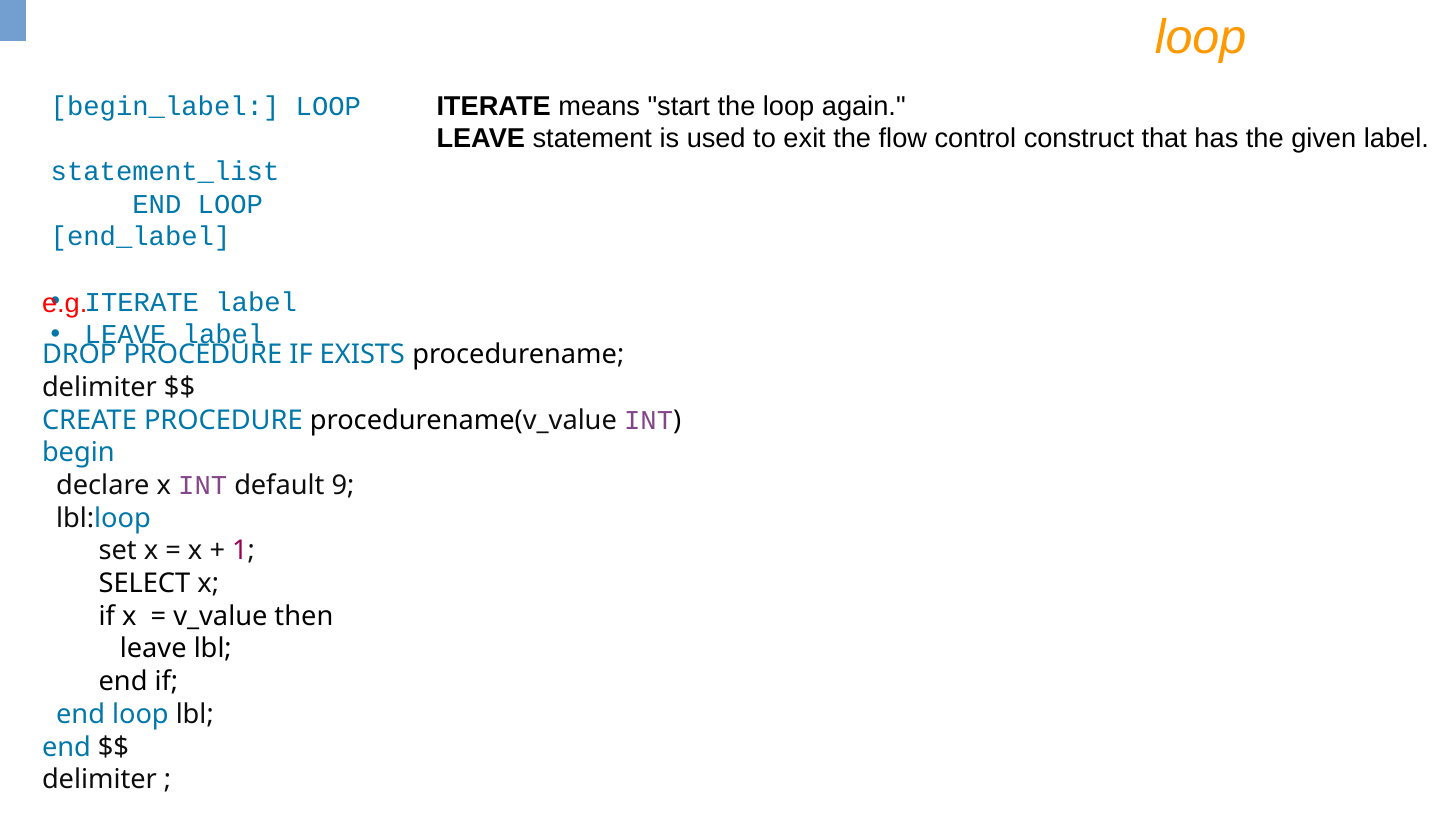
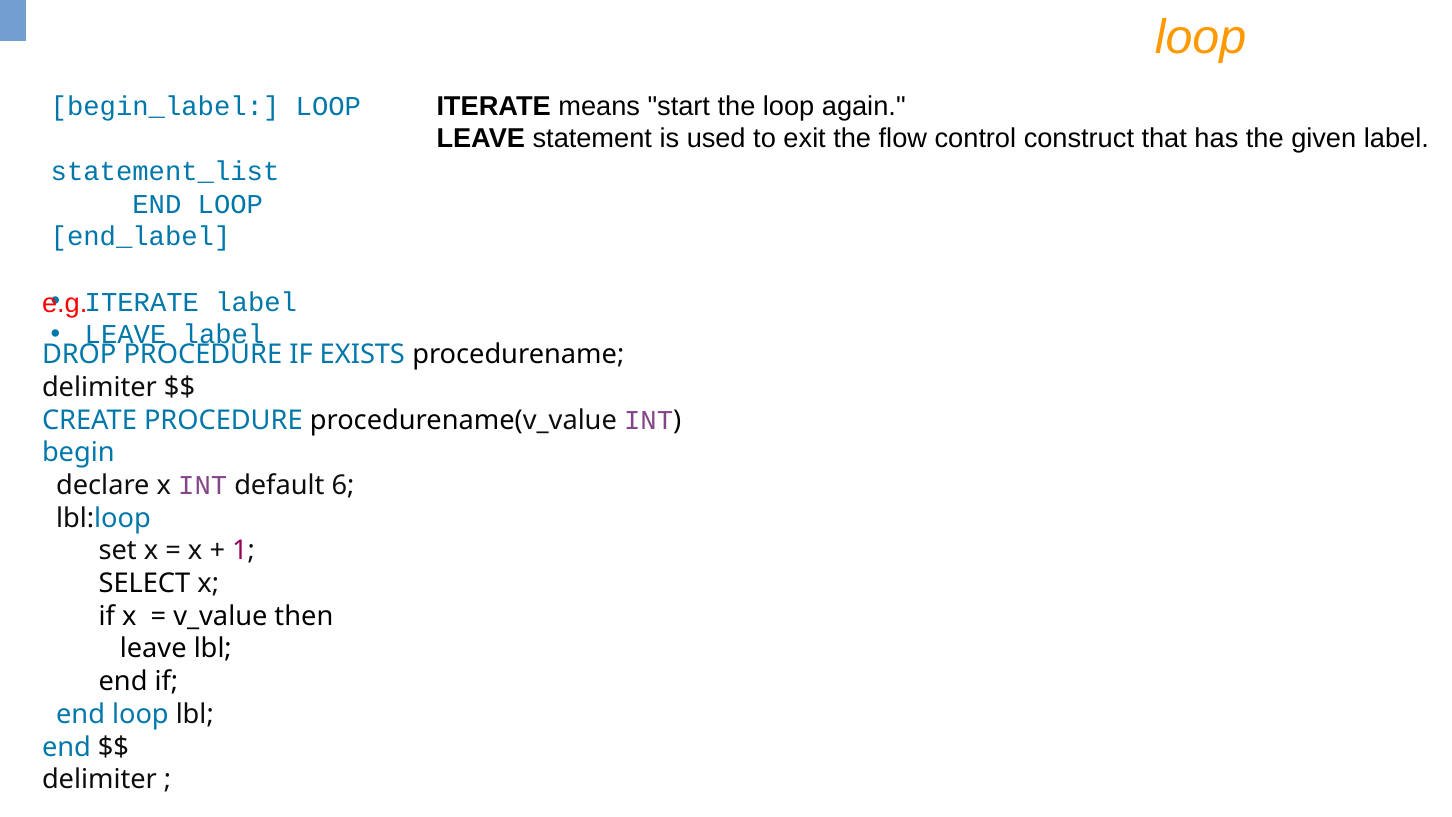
9: 9 -> 6
